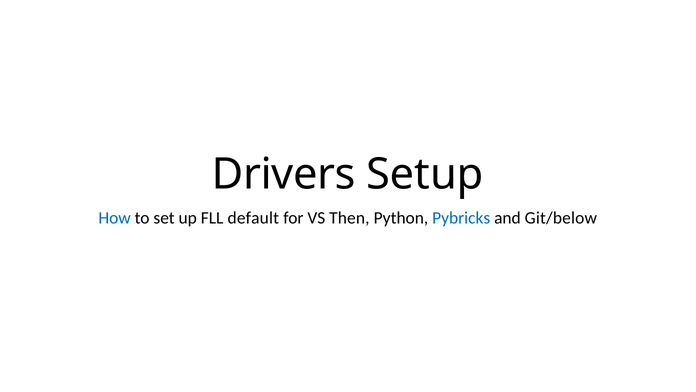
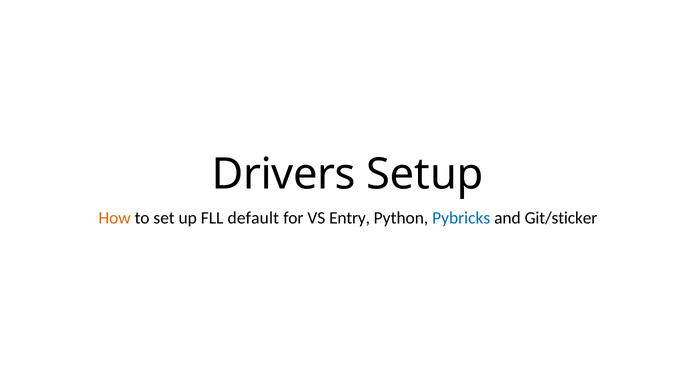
How colour: blue -> orange
Then: Then -> Entry
Git/below: Git/below -> Git/sticker
